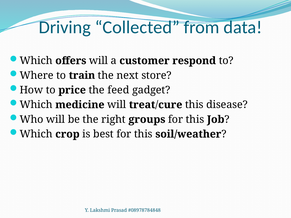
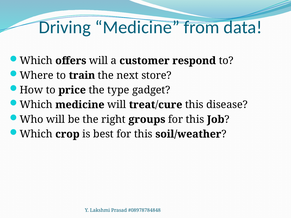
Driving Collected: Collected -> Medicine
feed: feed -> type
